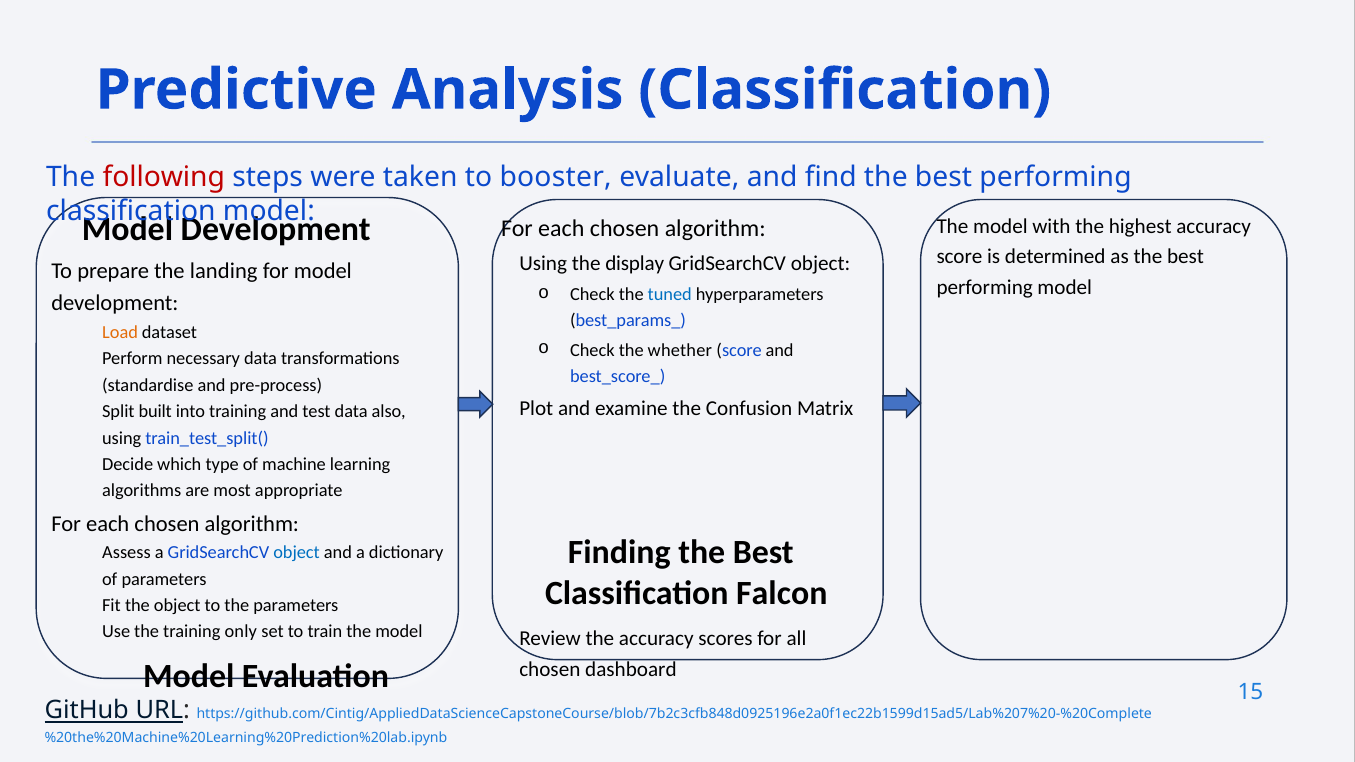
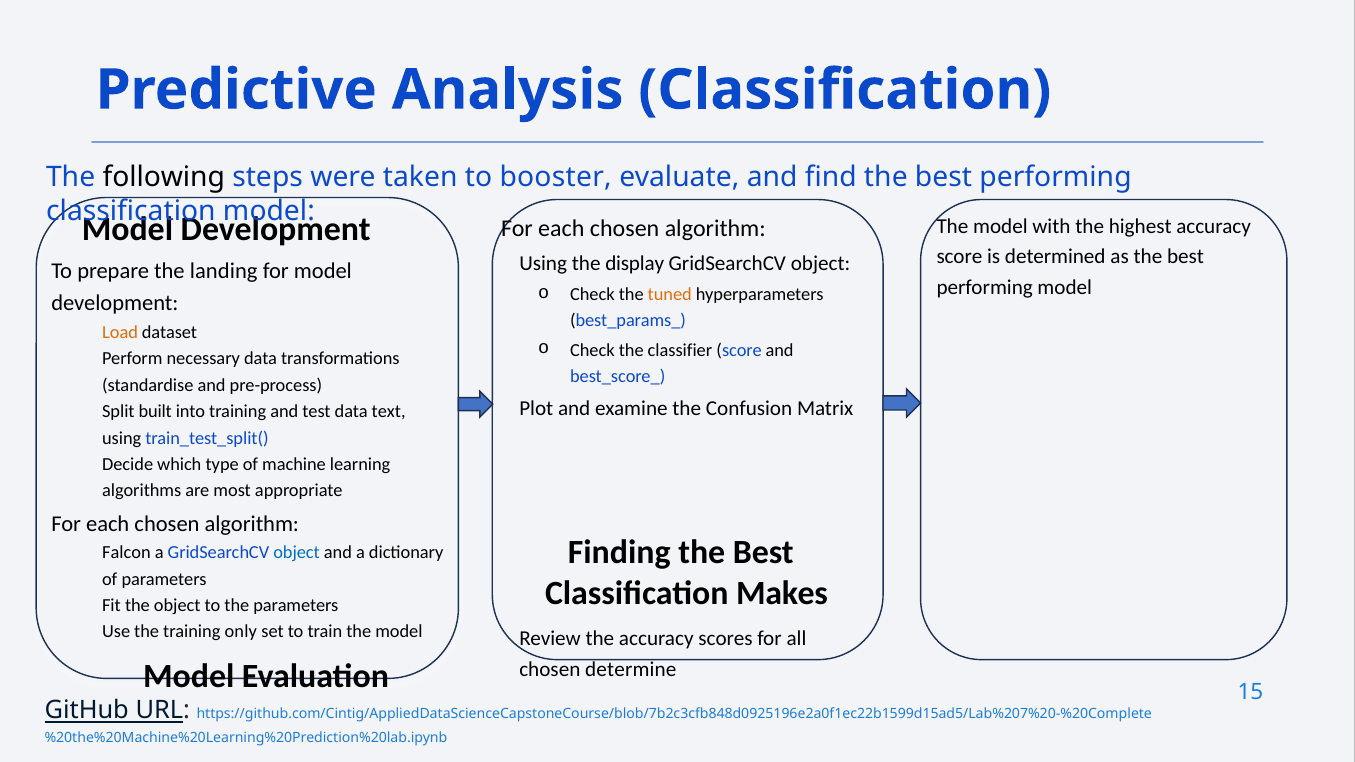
following colour: red -> black
tuned colour: blue -> orange
whether: whether -> classifier
also: also -> text
Assess: Assess -> Falcon
Falcon: Falcon -> Makes
dashboard: dashboard -> determine
